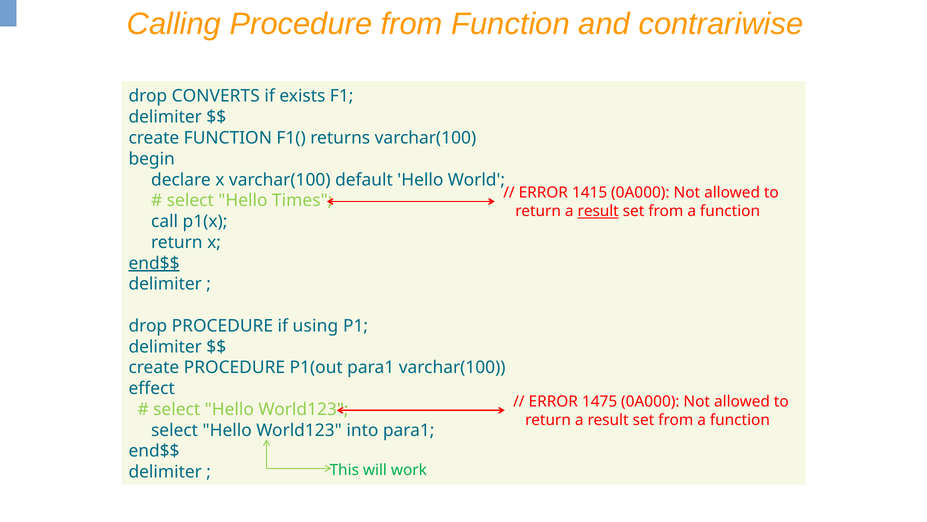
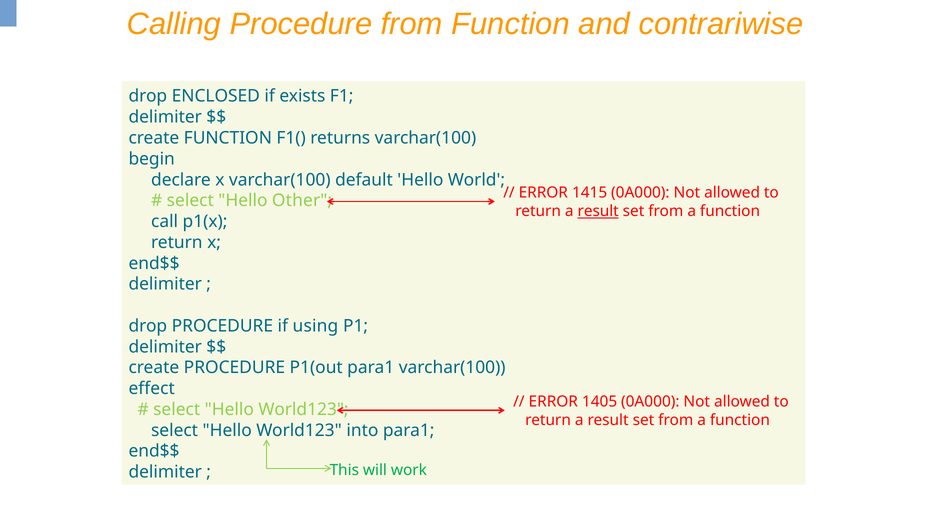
CONVERTS: CONVERTS -> ENCLOSED
Times: Times -> Other
end$$ at (154, 263) underline: present -> none
1475: 1475 -> 1405
